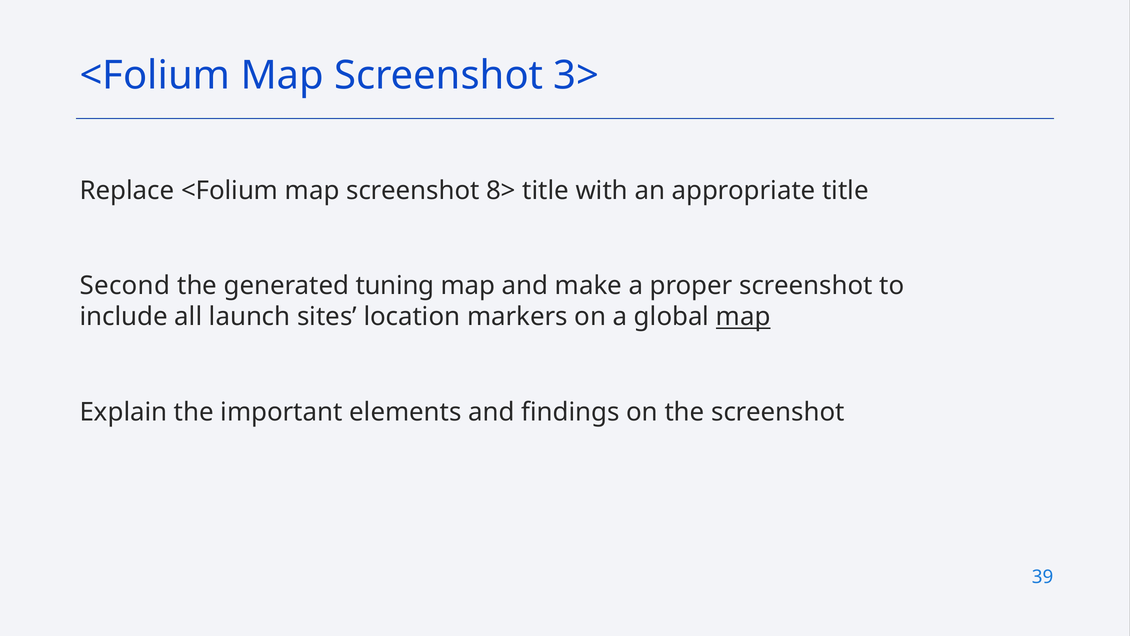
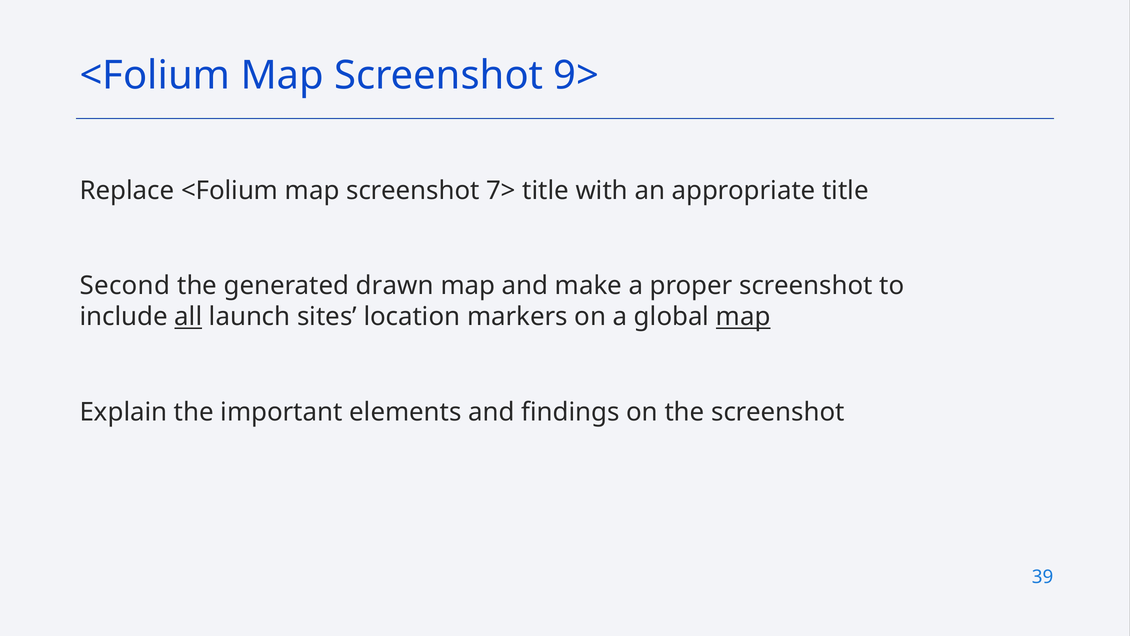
3>: 3> -> 9>
8>: 8> -> 7>
tuning: tuning -> drawn
all underline: none -> present
